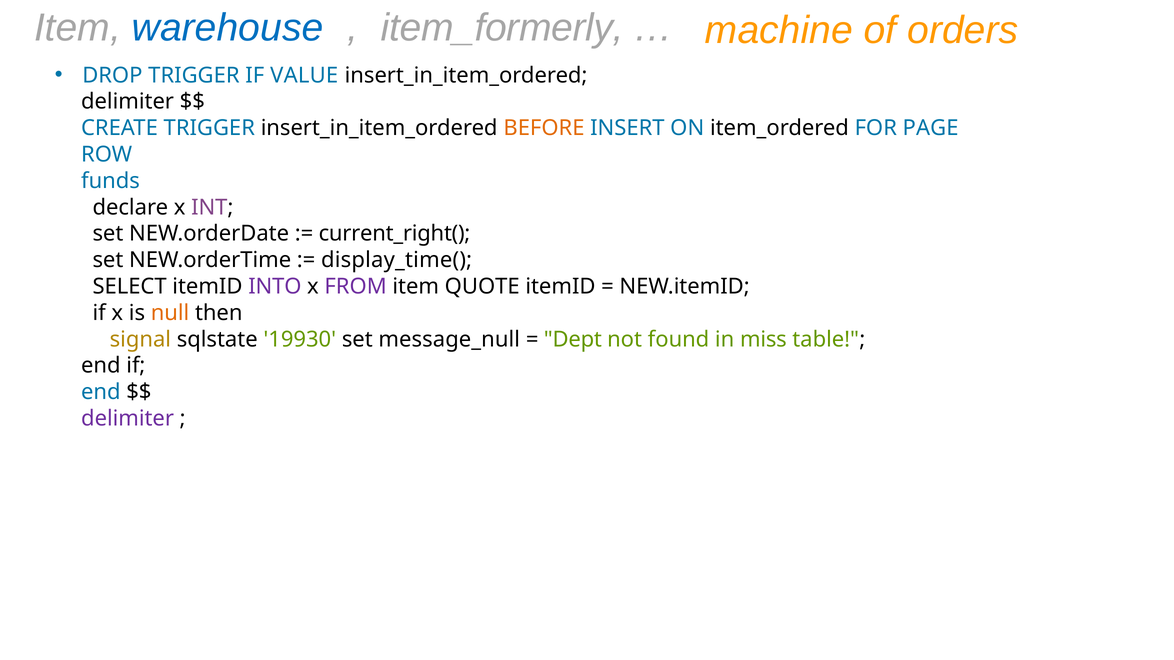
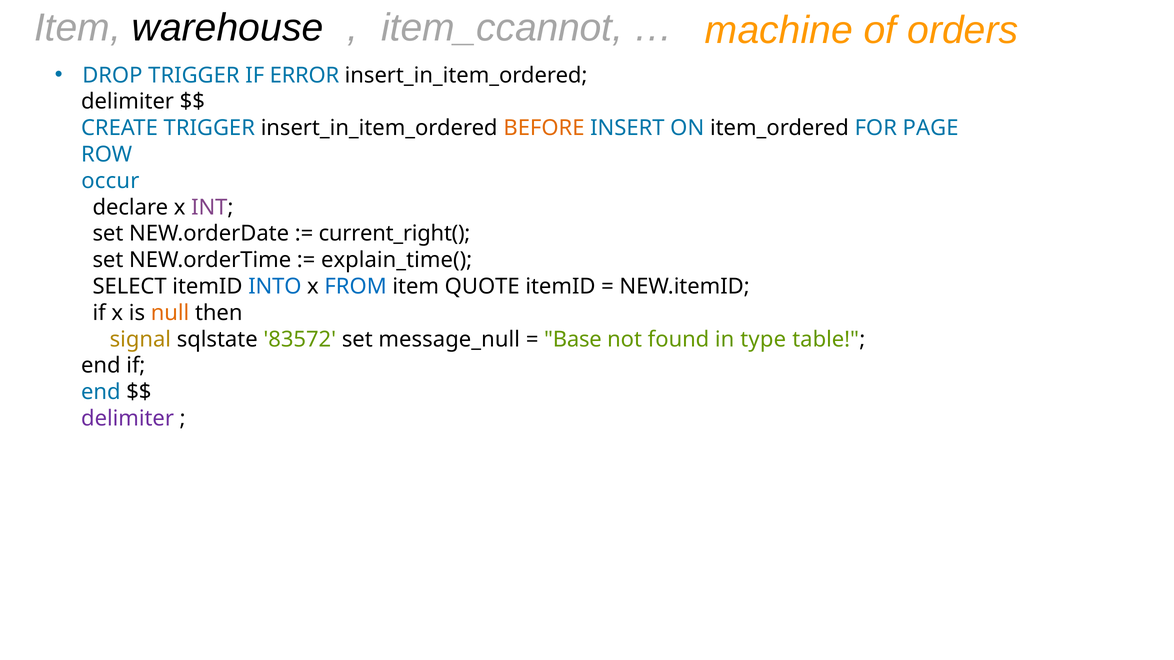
warehouse colour: blue -> black
item_formerly: item_formerly -> item_ccannot
VALUE: VALUE -> ERROR
funds: funds -> occur
display_time(: display_time( -> explain_time(
INTO colour: purple -> blue
FROM colour: purple -> blue
19930: 19930 -> 83572
Dept: Dept -> Base
miss: miss -> type
